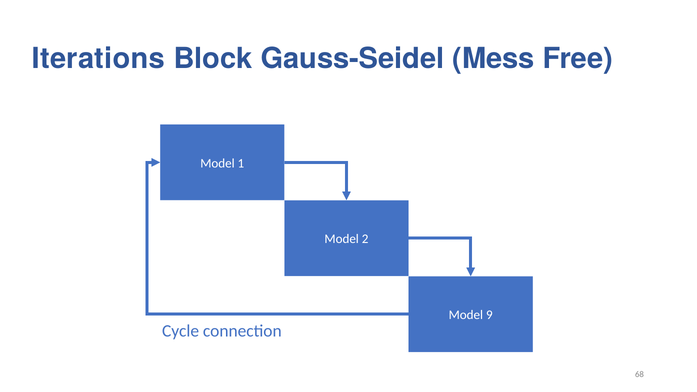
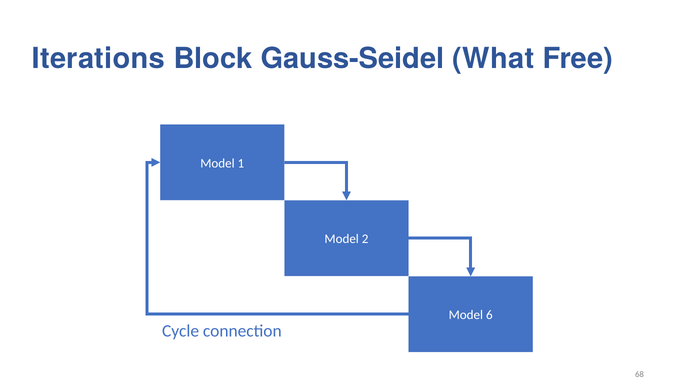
Mess: Mess -> What
9: 9 -> 6
